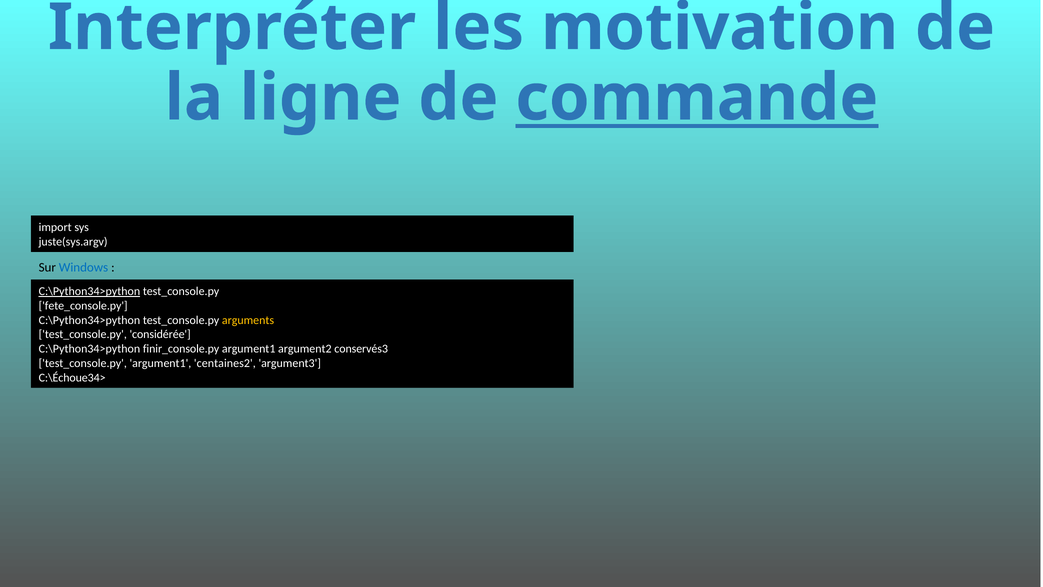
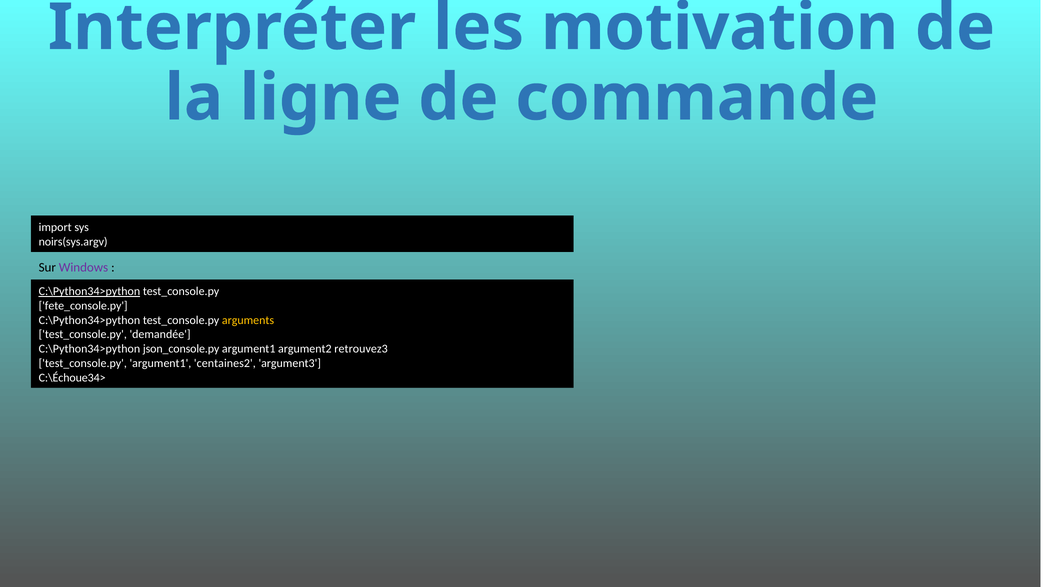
commande underline: present -> none
juste(sys.argv: juste(sys.argv -> noirs(sys.argv
Windows colour: blue -> purple
considérée: considérée -> demandée
finir_console.py: finir_console.py -> json_console.py
conservés3: conservés3 -> retrouvez3
